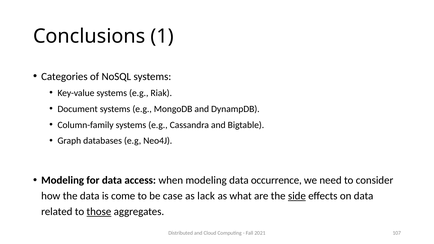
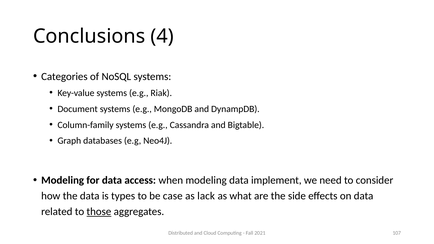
1: 1 -> 4
occurrence: occurrence -> implement
come: come -> types
side underline: present -> none
